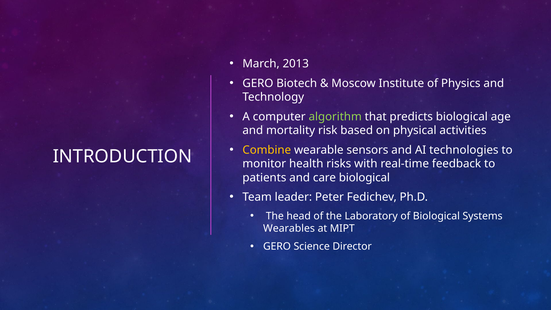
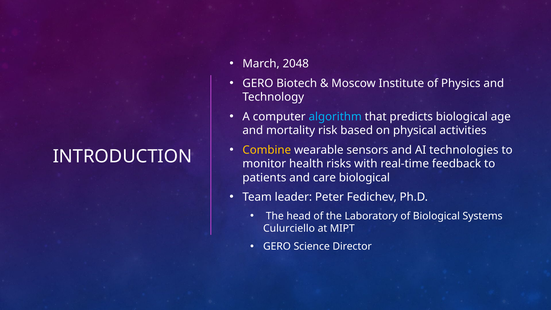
2013: 2013 -> 2048
algorithm colour: light green -> light blue
Wearables: Wearables -> Culurciello
